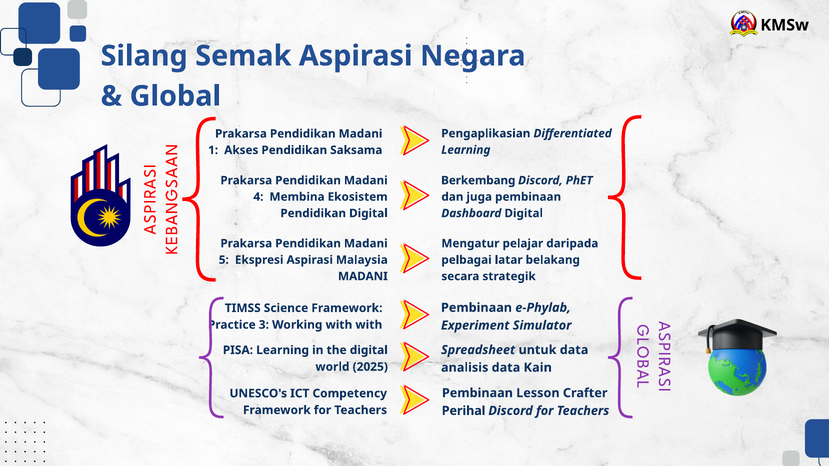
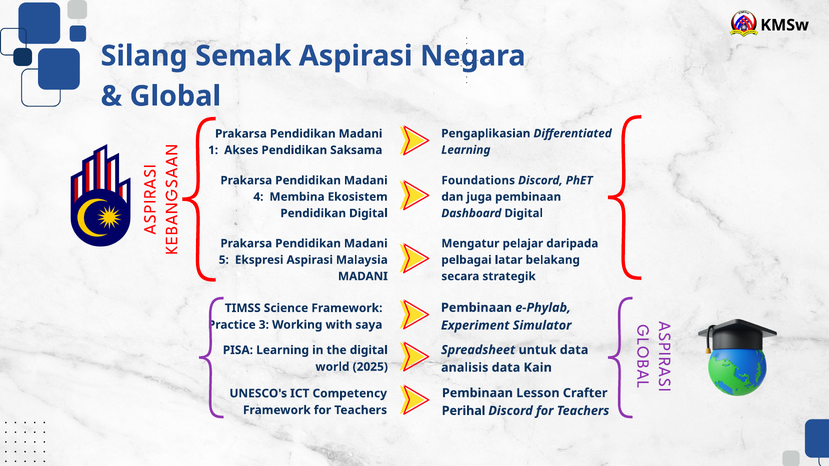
Berkembang: Berkembang -> Foundations
with with: with -> saya
